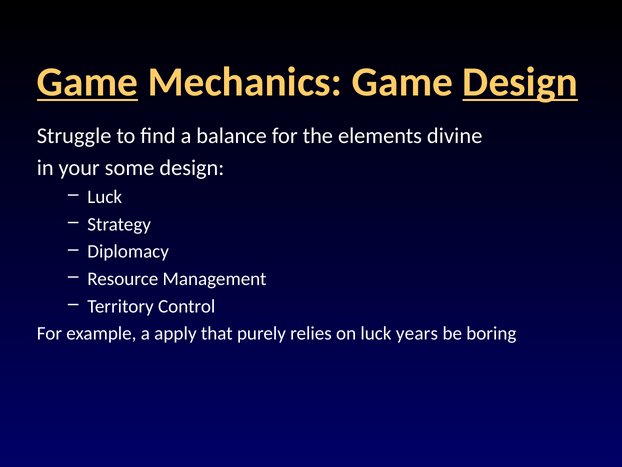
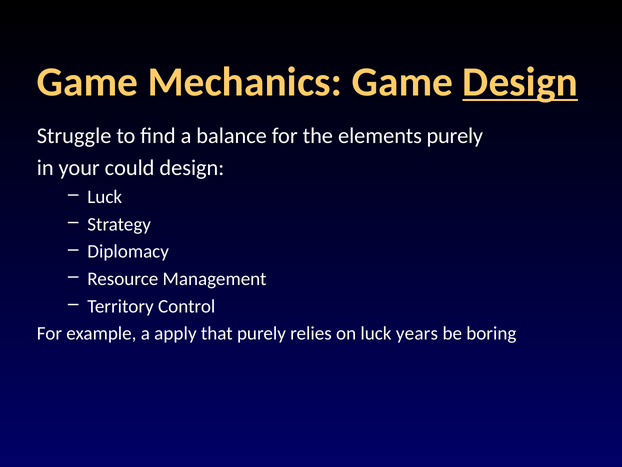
Game at (88, 82) underline: present -> none
elements divine: divine -> purely
some: some -> could
